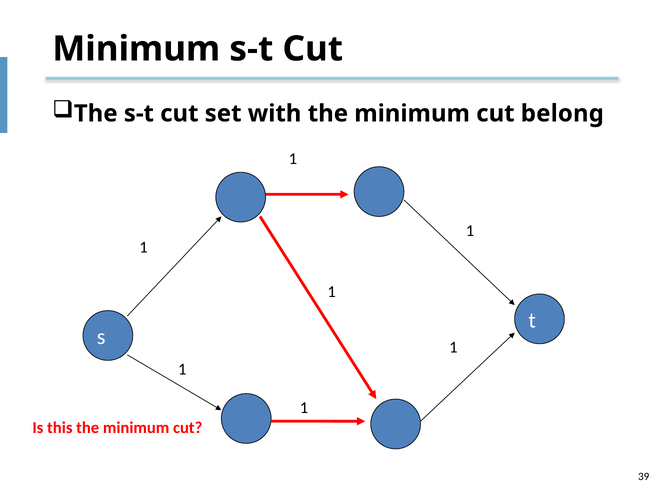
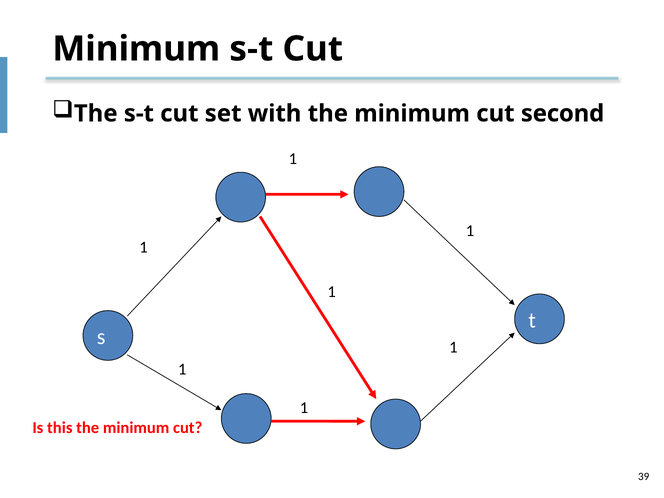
belong: belong -> second
